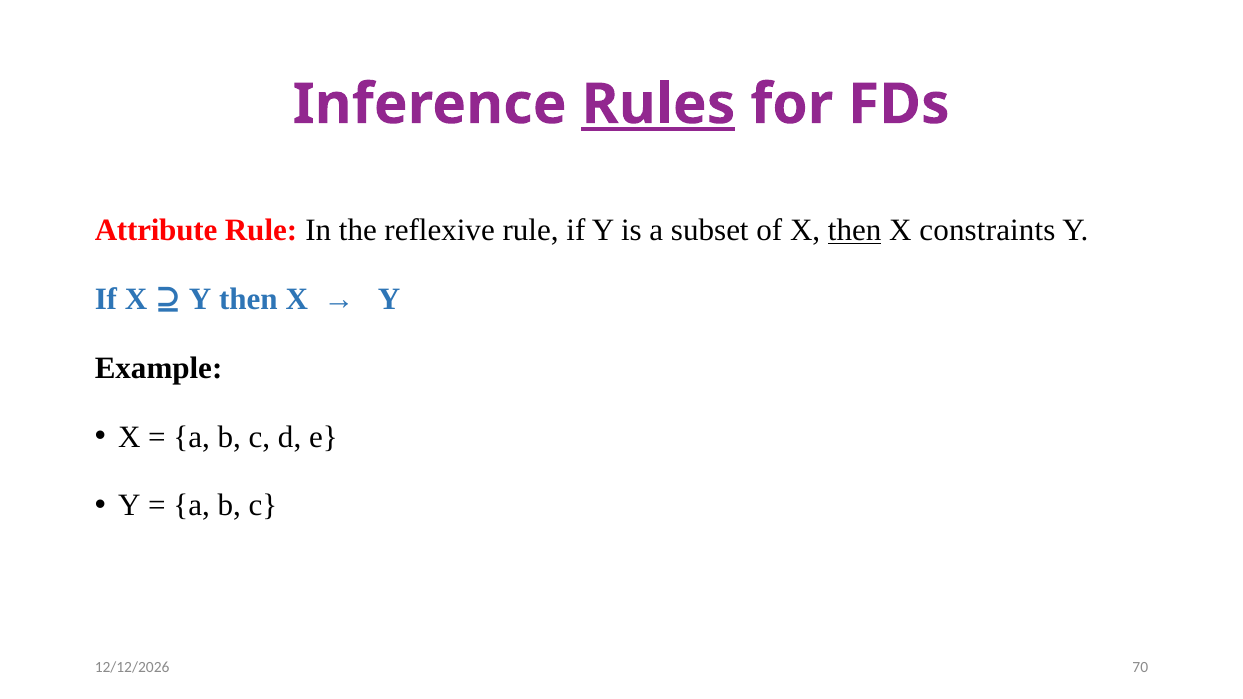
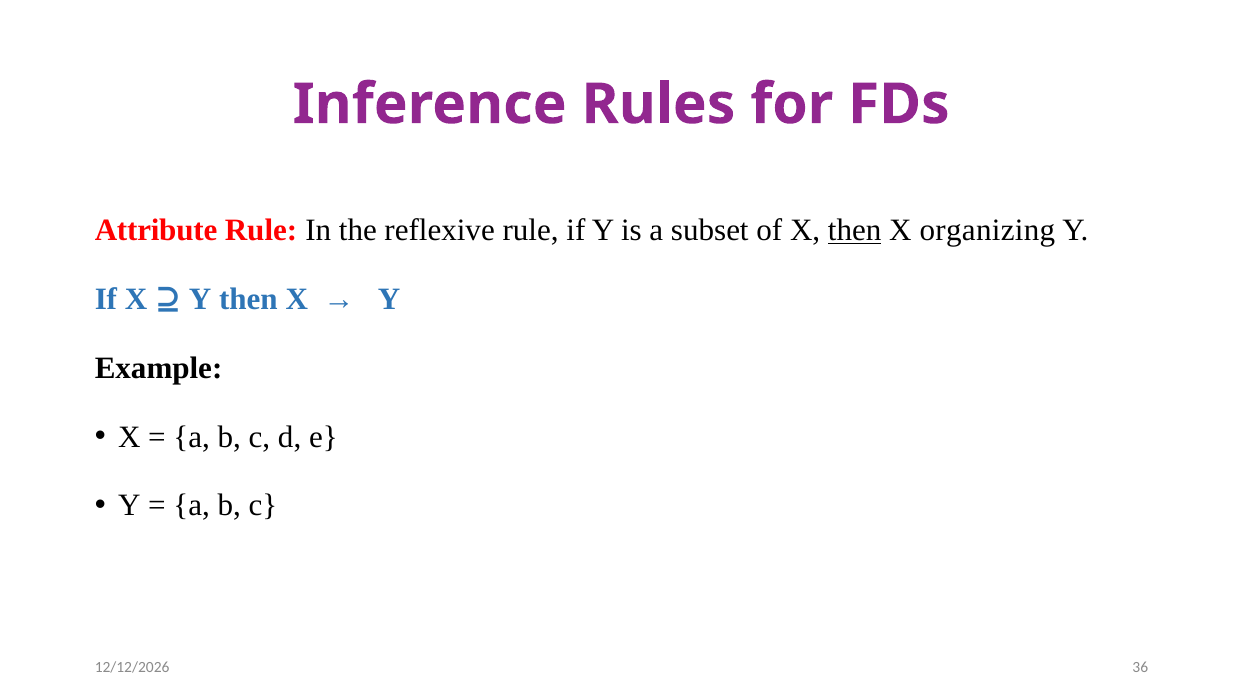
Rules underline: present -> none
constraints: constraints -> organizing
70: 70 -> 36
